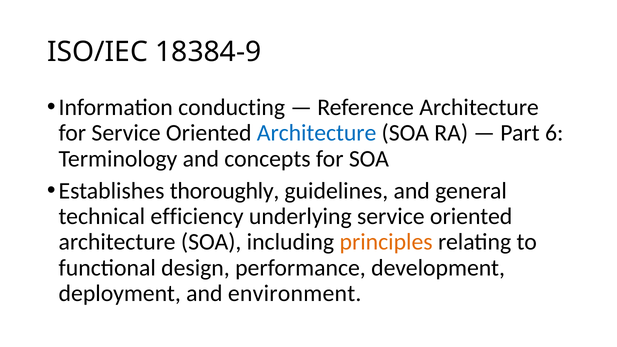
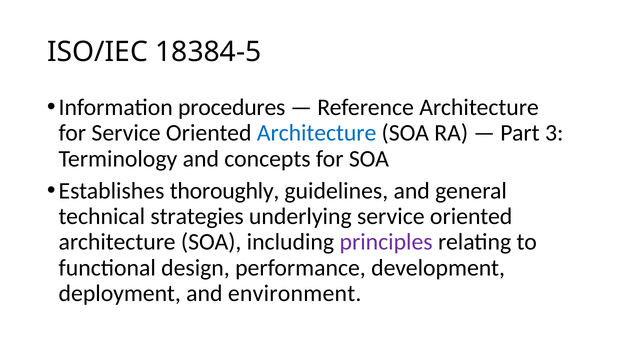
18384-9: 18384-9 -> 18384-5
conducting: conducting -> procedures
6: 6 -> 3
efficiency: efficiency -> strategies
principles colour: orange -> purple
